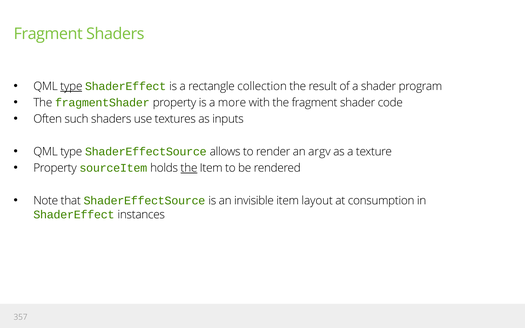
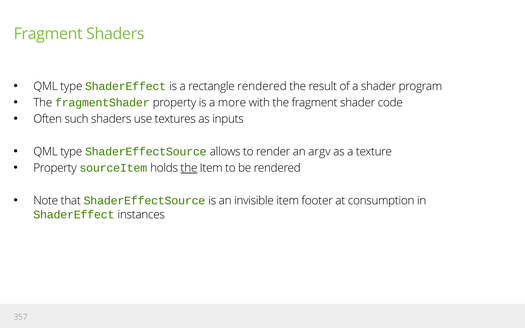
type at (71, 86) underline: present -> none
rectangle collection: collection -> rendered
layout: layout -> footer
